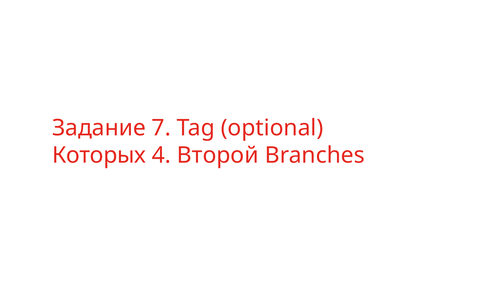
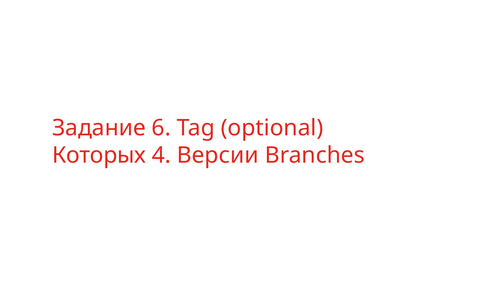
7: 7 -> 6
Второй: Второй -> Версии
